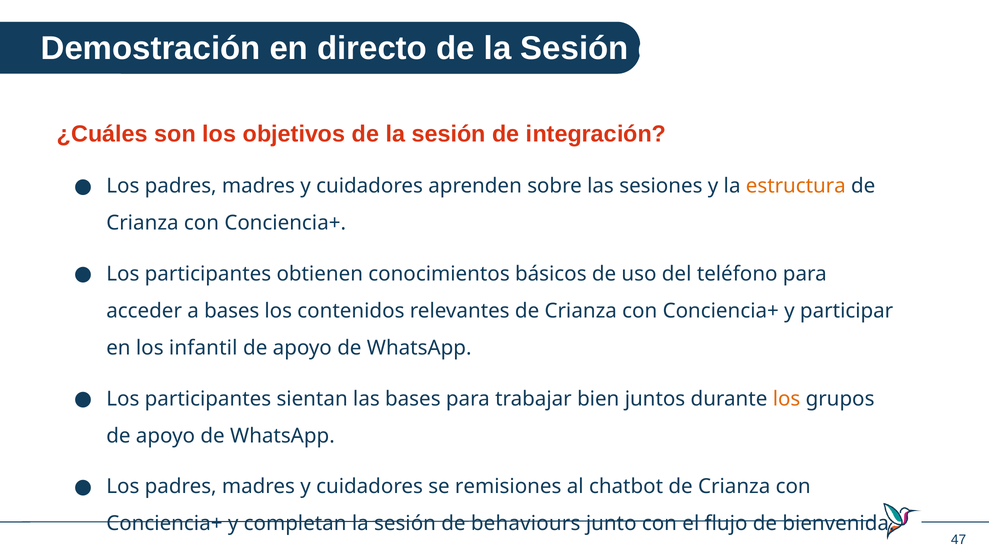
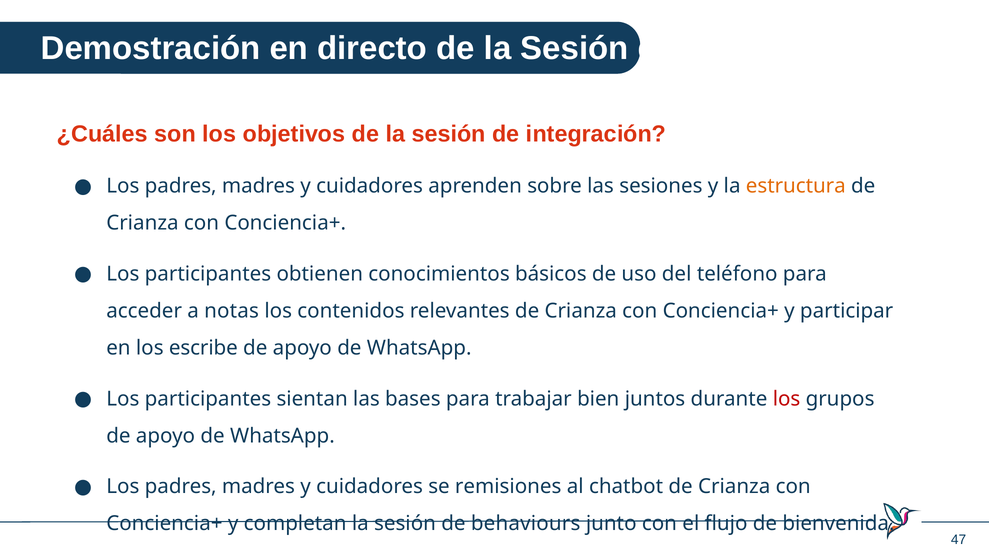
a bases: bases -> notas
infantil: infantil -> escribe
los at (787, 399) colour: orange -> red
